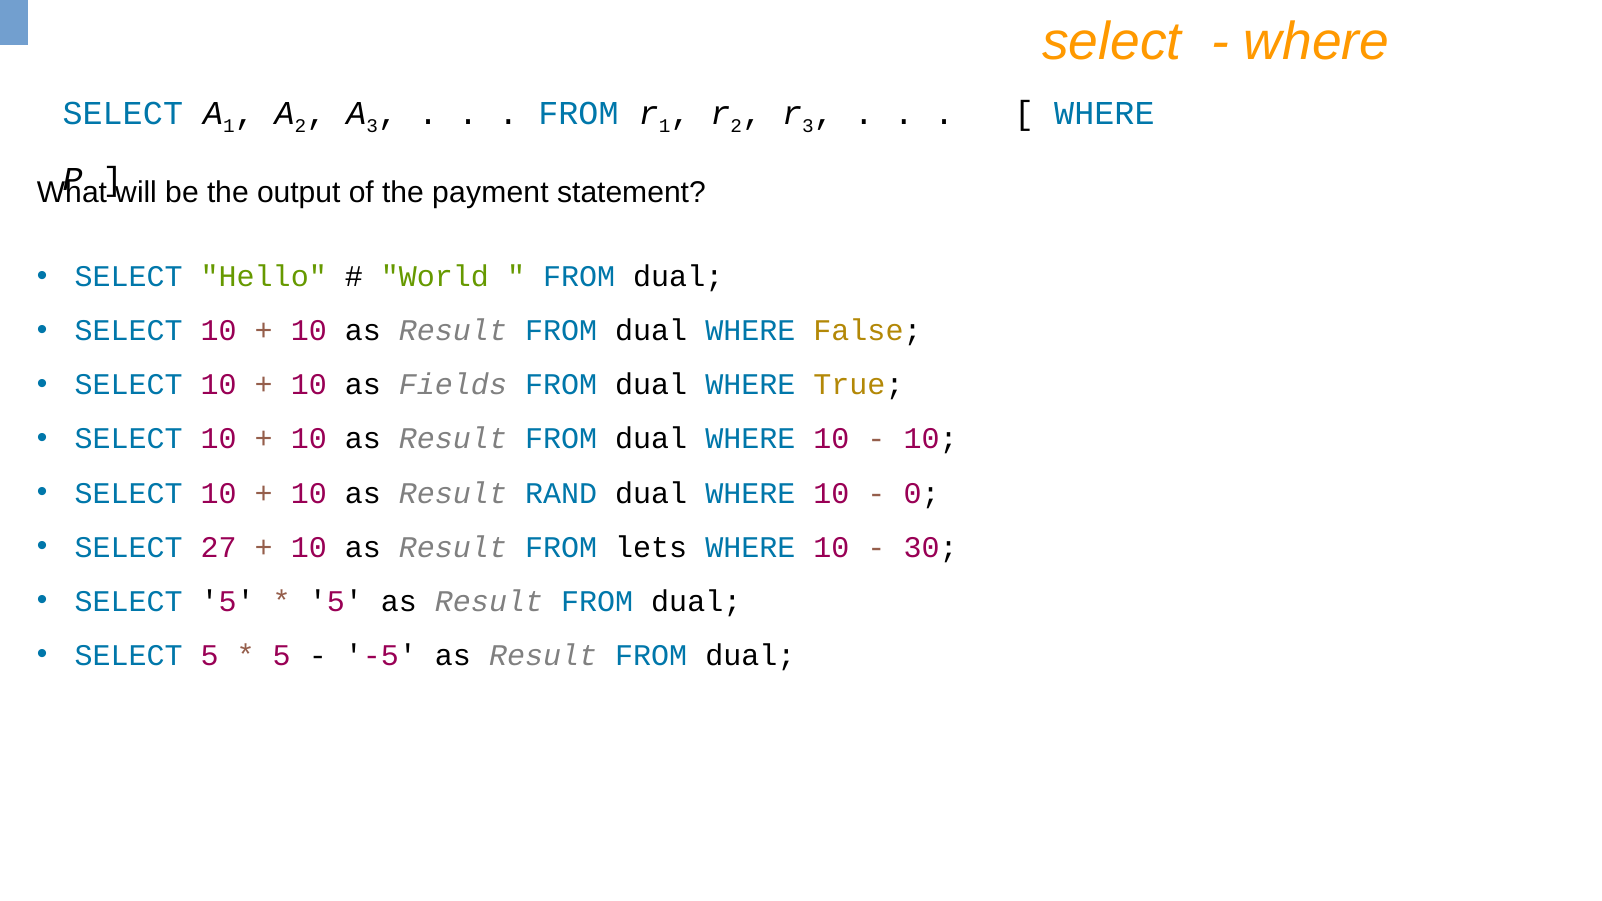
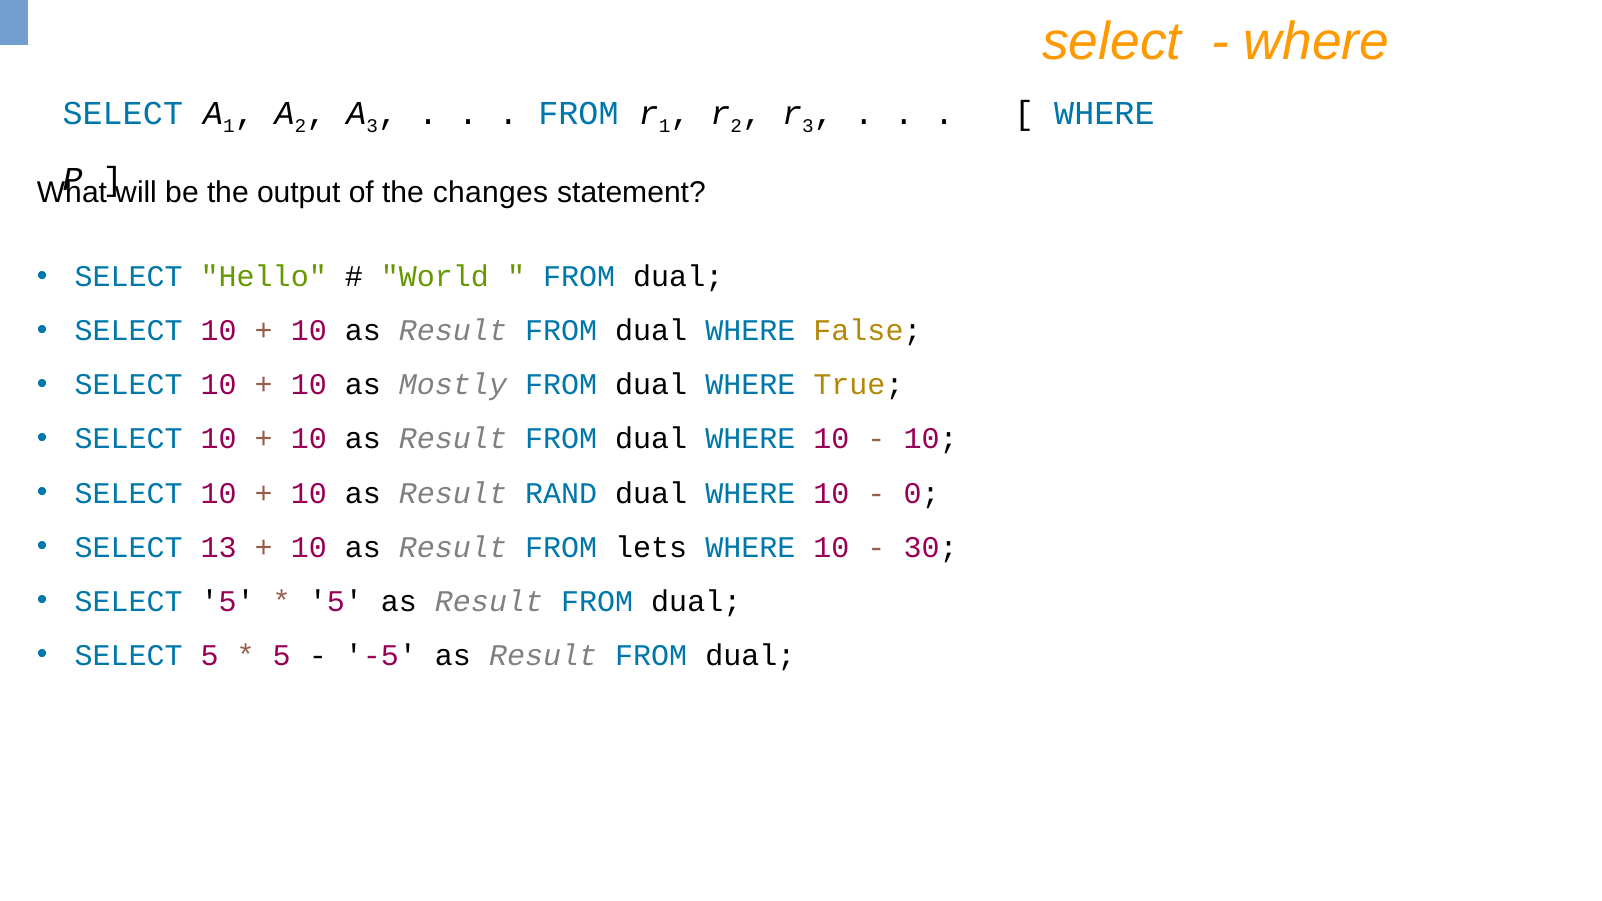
payment: payment -> changes
Fields: Fields -> Mostly
27: 27 -> 13
